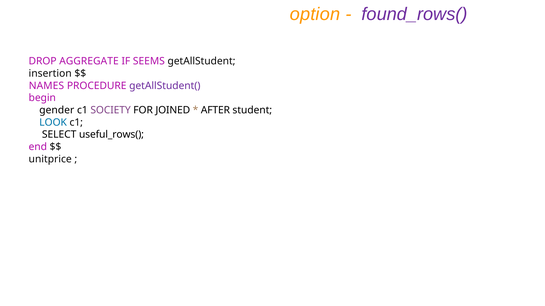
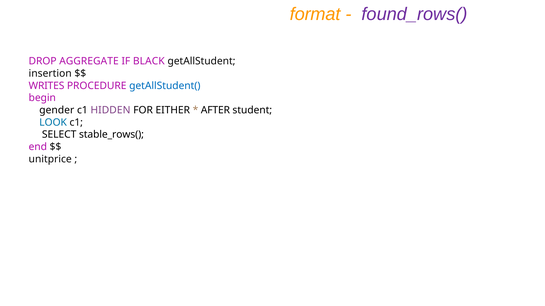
option: option -> format
SEEMS: SEEMS -> BLACK
NAMES: NAMES -> WRITES
getAllStudent( colour: purple -> blue
SOCIETY: SOCIETY -> HIDDEN
JOINED: JOINED -> EITHER
useful_rows(: useful_rows( -> stable_rows(
